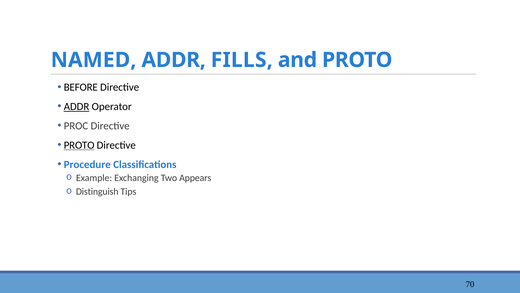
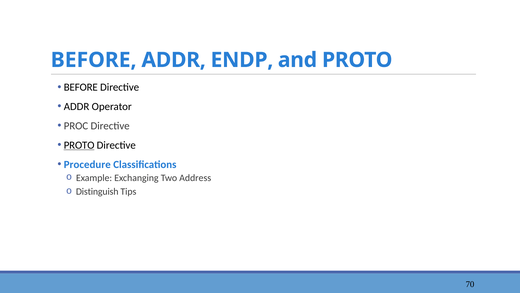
NAMED at (94, 60): NAMED -> BEFORE
FILLS: FILLS -> ENDP
ADDR at (77, 106) underline: present -> none
Appears: Appears -> Address
